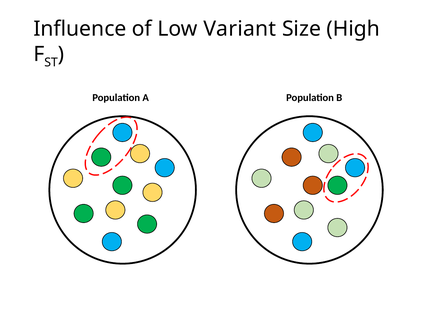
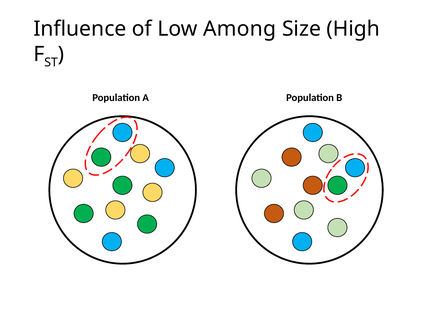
Variant: Variant -> Among
